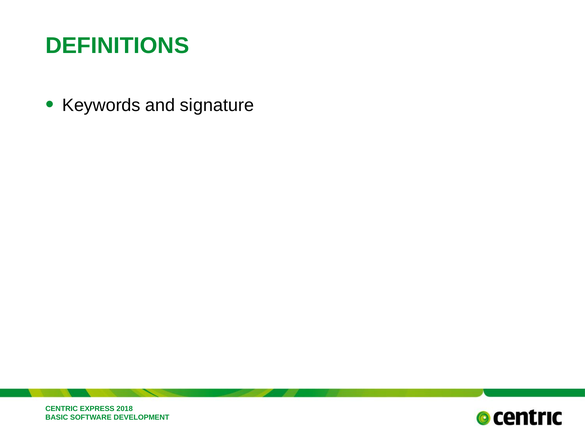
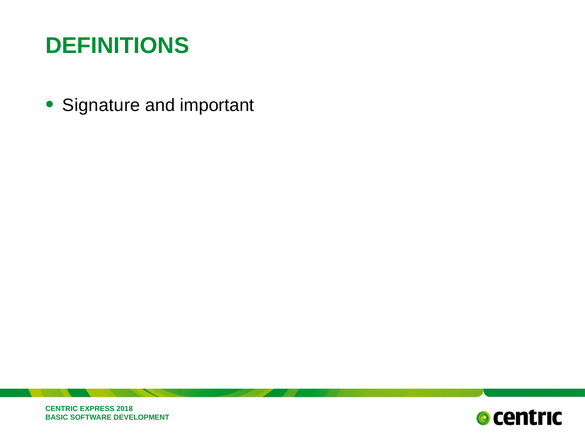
Keywords: Keywords -> Signature
signature: signature -> important
